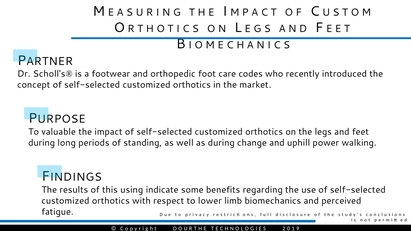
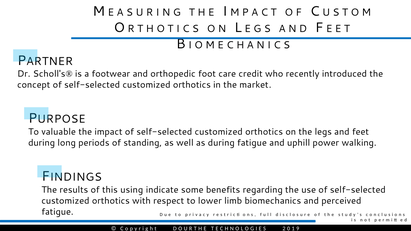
codes: codes -> credit
during change: change -> fatigue
